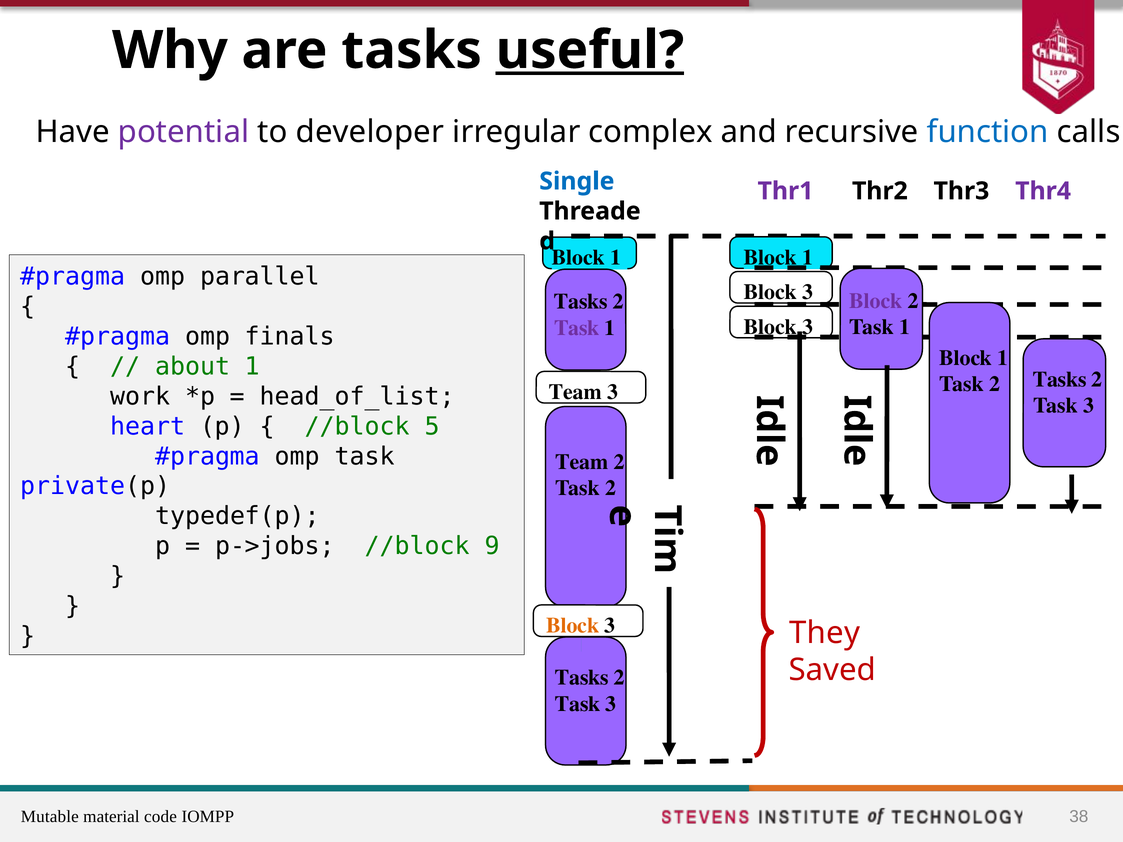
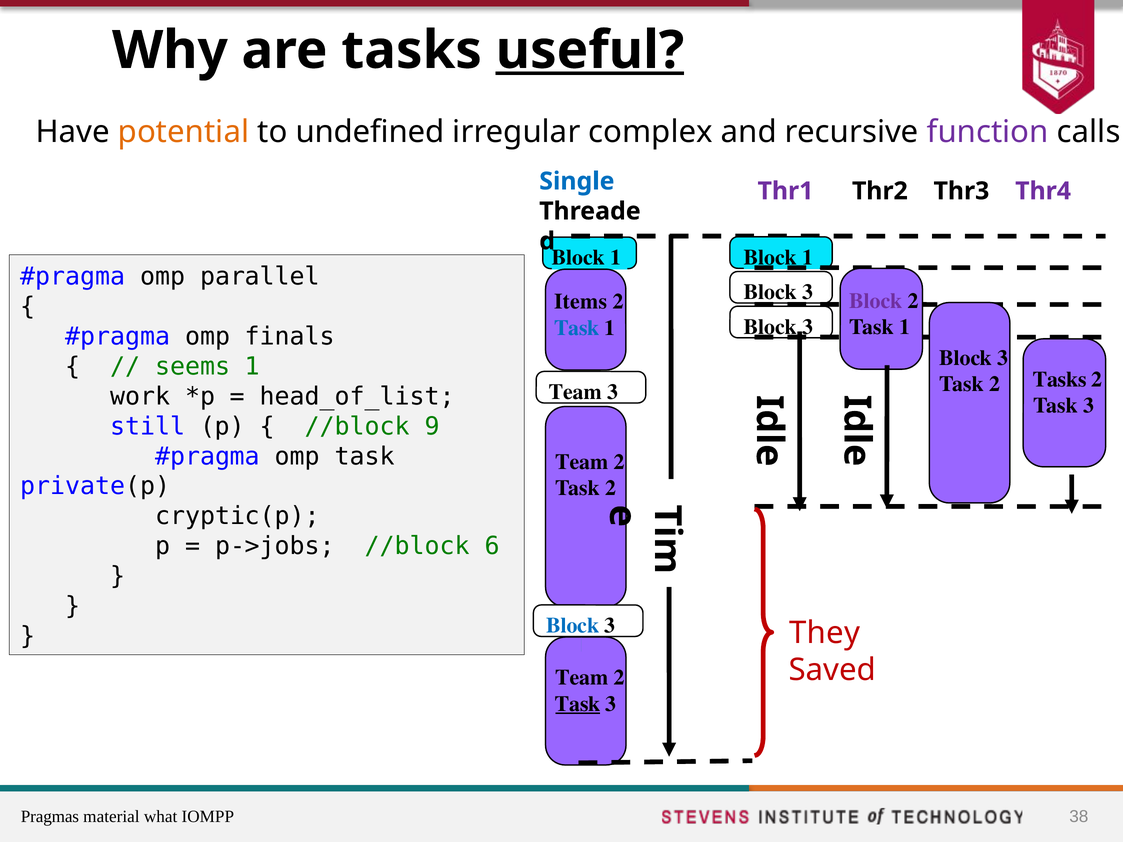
potential colour: purple -> orange
developer: developer -> undefined
function colour: blue -> purple
Tasks at (581, 302): Tasks -> Items
Task at (577, 328) colour: purple -> blue
1 at (1003, 358): 1 -> 3
about: about -> seems
heart: heart -> still
5: 5 -> 9
typedef(p: typedef(p -> cryptic(p
9: 9 -> 6
Block at (573, 626) colour: orange -> blue
Tasks at (582, 678): Tasks -> Team
Task at (578, 704) underline: none -> present
Mutable: Mutable -> Pragmas
code: code -> what
